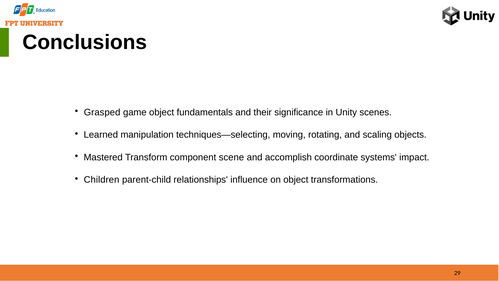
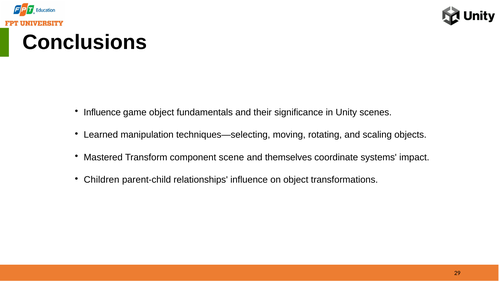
Grasped at (102, 112): Grasped -> Influence
accomplish: accomplish -> themselves
